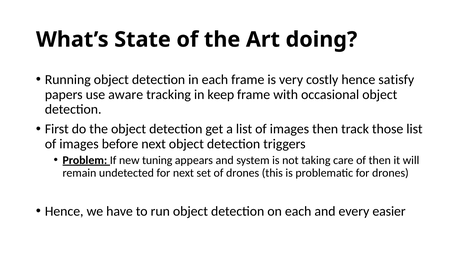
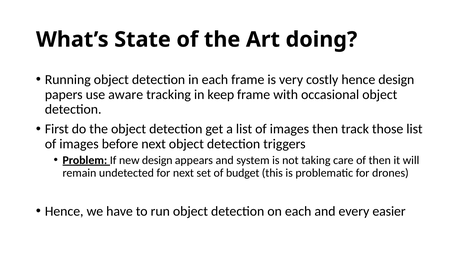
hence satisfy: satisfy -> design
new tuning: tuning -> design
of drones: drones -> budget
